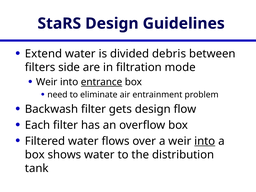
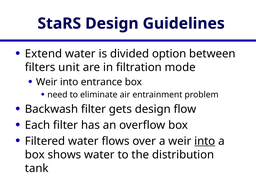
debris: debris -> option
side: side -> unit
entrance underline: present -> none
